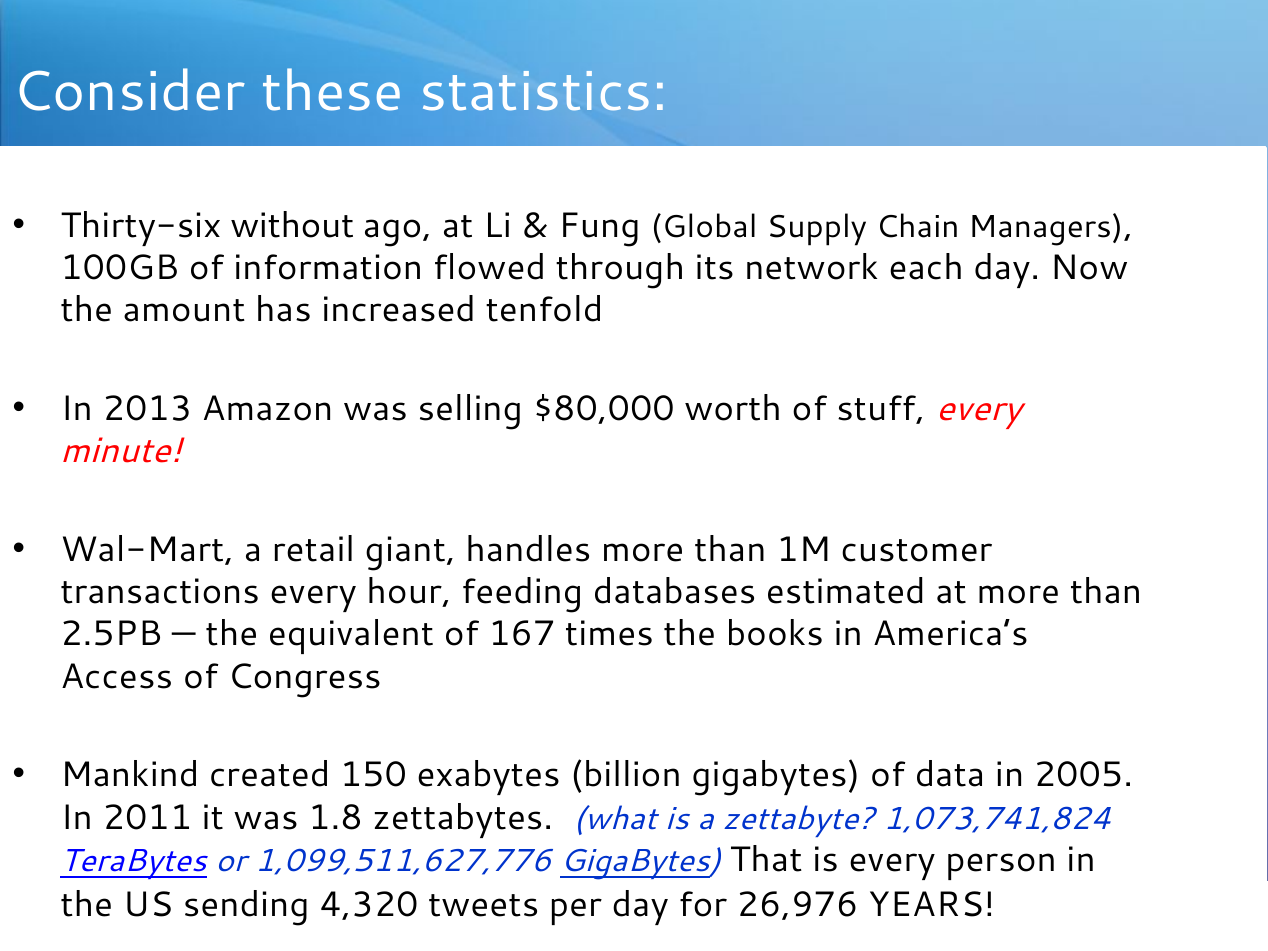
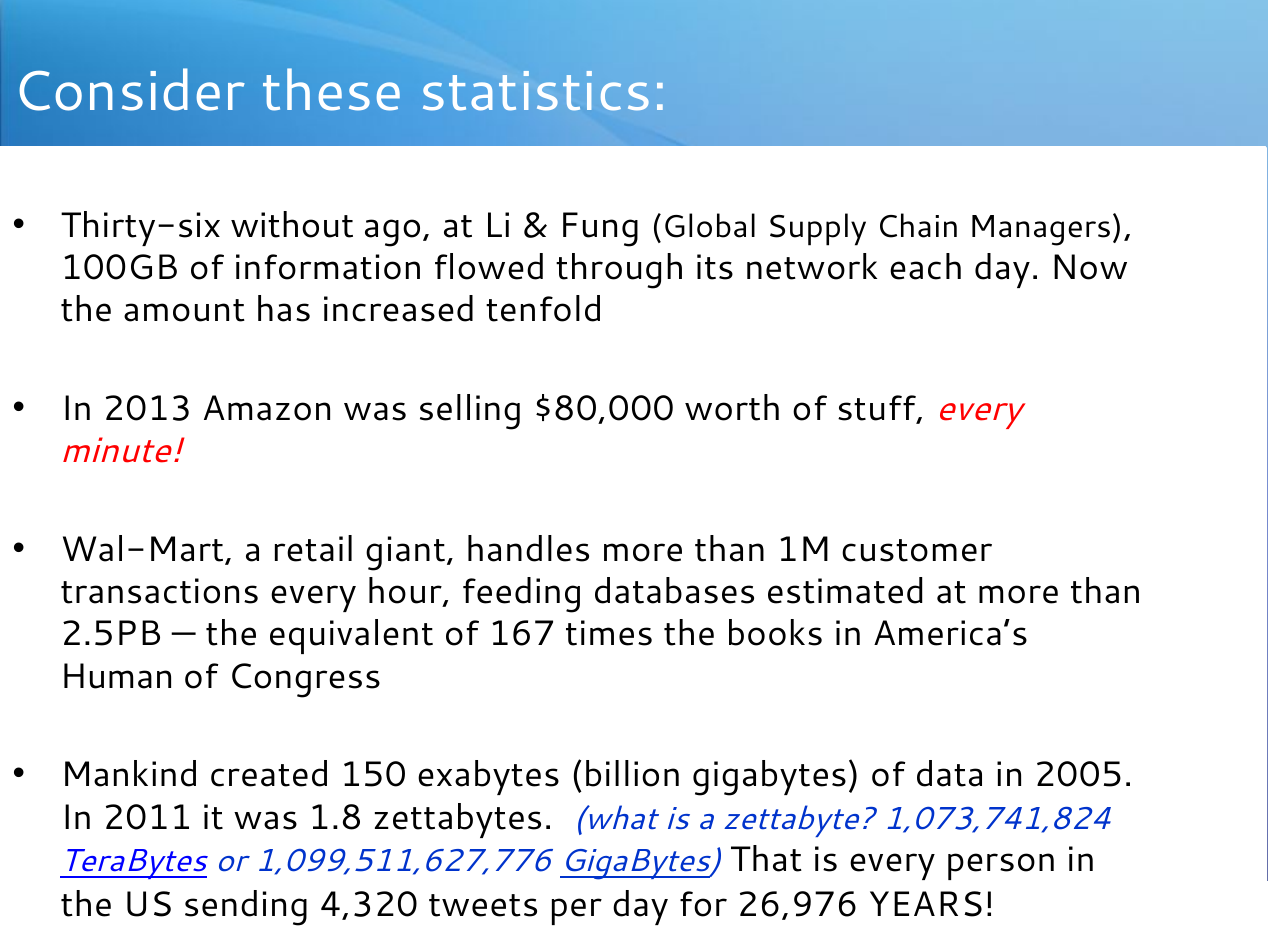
Access: Access -> Human
